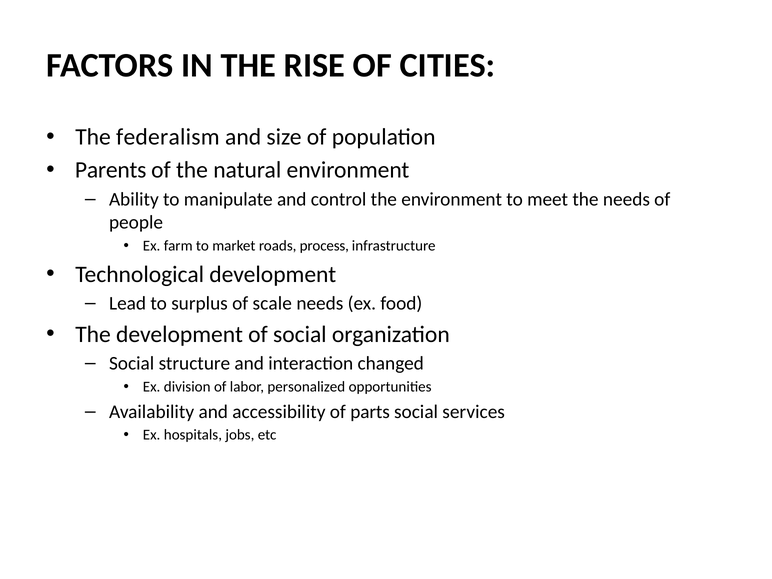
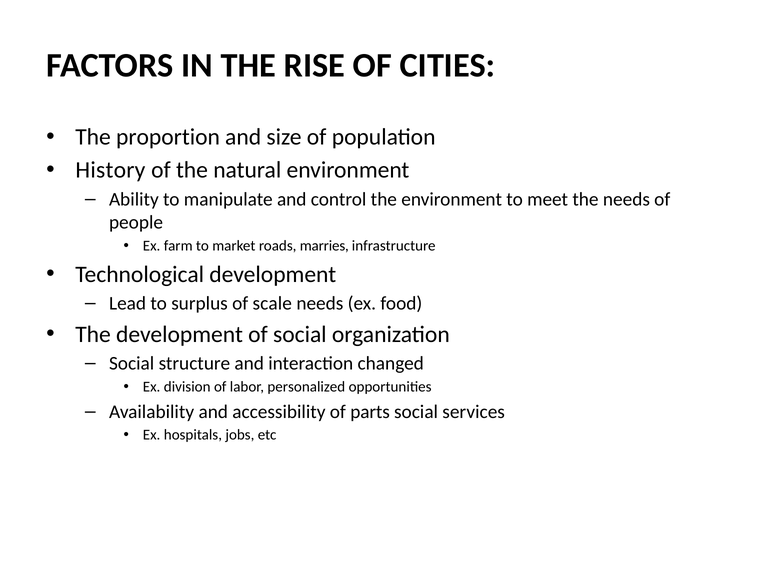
federalism: federalism -> proportion
Parents: Parents -> History
process: process -> marries
